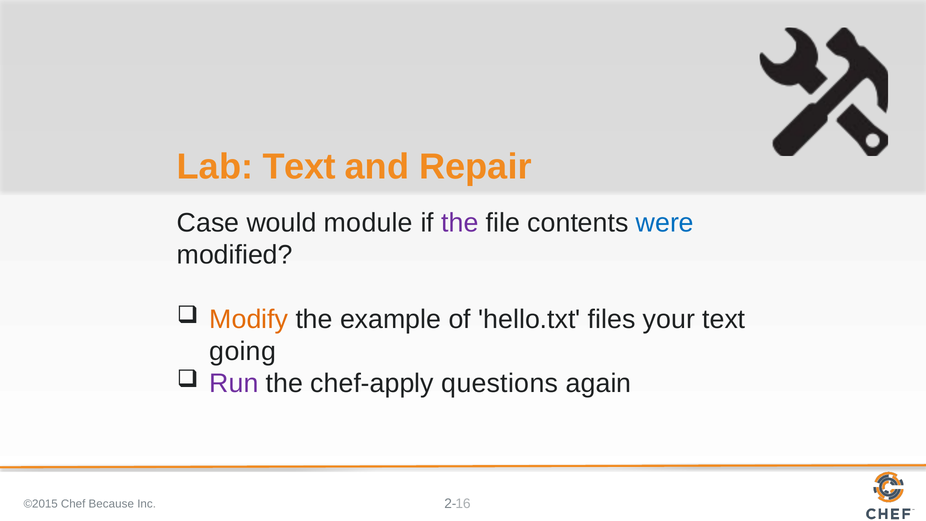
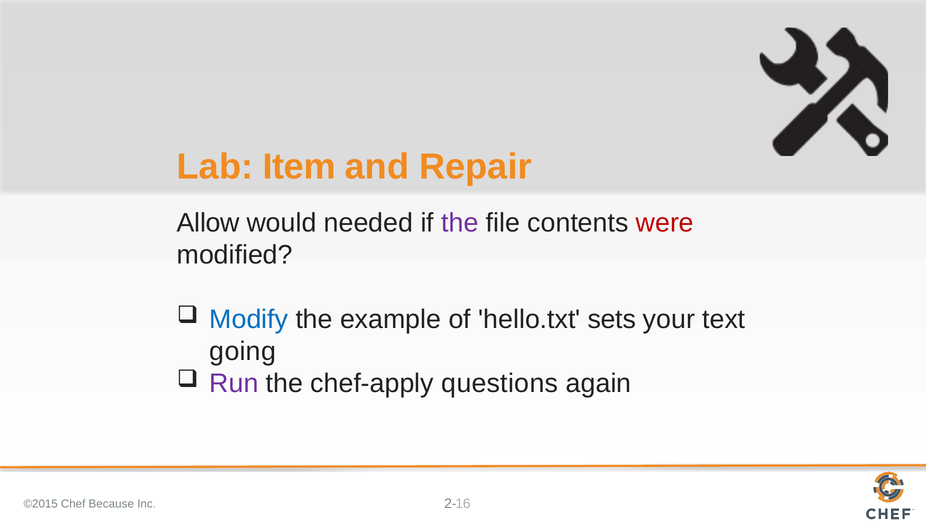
Lab Text: Text -> Item
Case: Case -> Allow
module: module -> needed
were colour: blue -> red
Modify colour: orange -> blue
files: files -> sets
